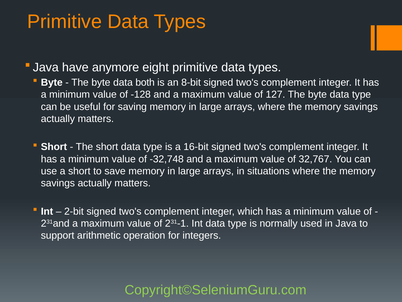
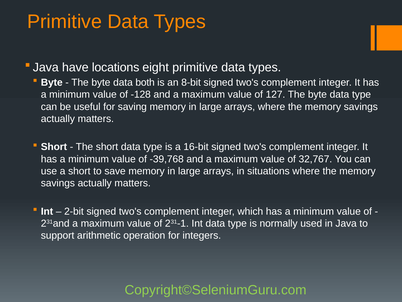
anymore: anymore -> locations
-32,748: -32,748 -> -39,768
